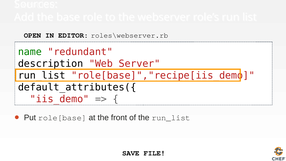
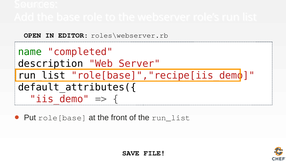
redundant: redundant -> completed
